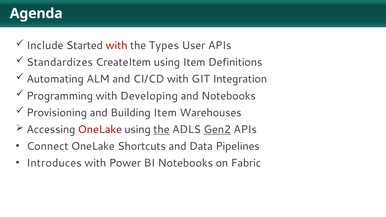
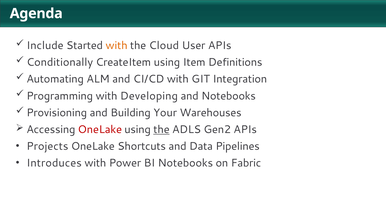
with at (117, 45) colour: red -> orange
Types: Types -> Cloud
Standardizes: Standardizes -> Conditionally
Building Item: Item -> Your
Gen2 underline: present -> none
Connect: Connect -> Projects
